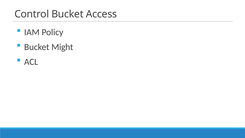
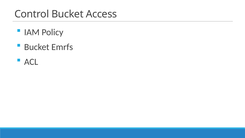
Might: Might -> Emrfs
